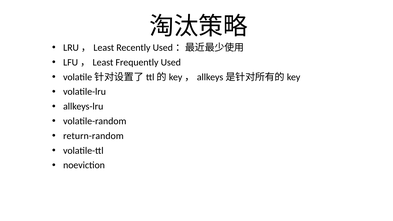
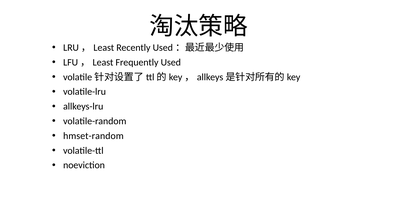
return-random: return-random -> hmset-random
